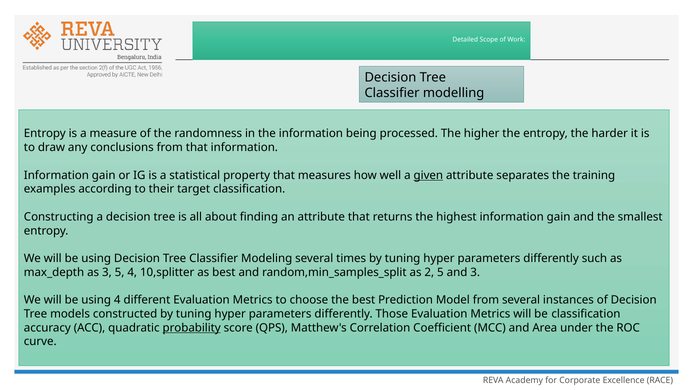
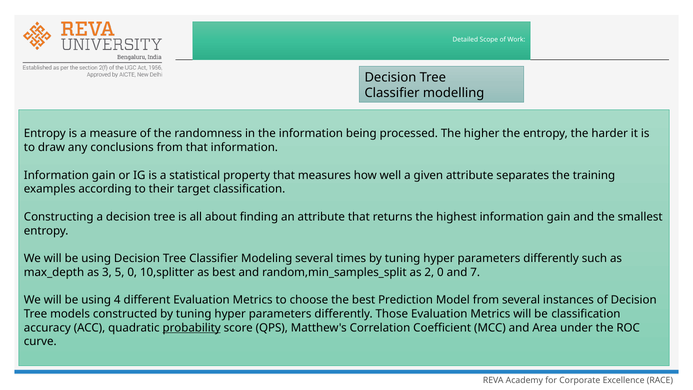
given underline: present -> none
5 4: 4 -> 0
2 5: 5 -> 0
and 3: 3 -> 7
